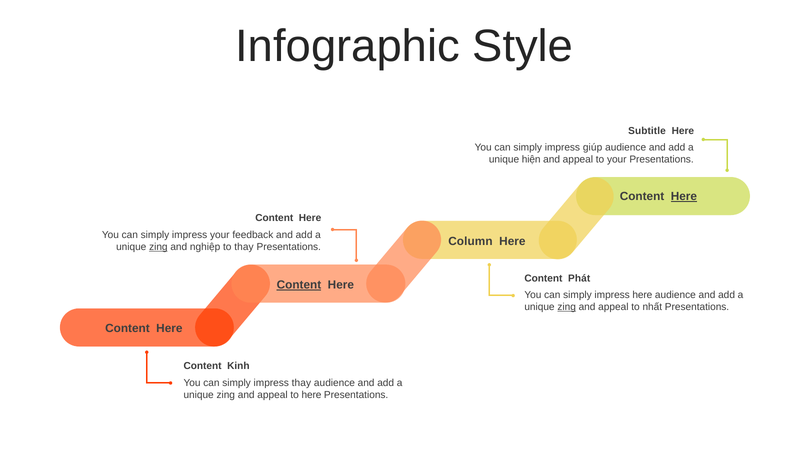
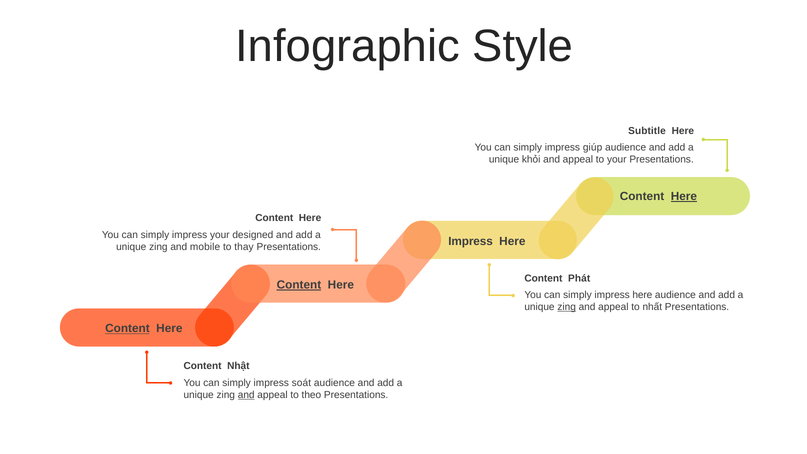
hiện: hiện -> khỏi
feedback: feedback -> designed
Column at (470, 241): Column -> Impress
zing at (158, 247) underline: present -> none
nghiệp: nghiệp -> mobile
Content at (127, 329) underline: none -> present
Kinh: Kinh -> Nhật
impress thay: thay -> soát
and at (246, 395) underline: none -> present
to here: here -> theo
